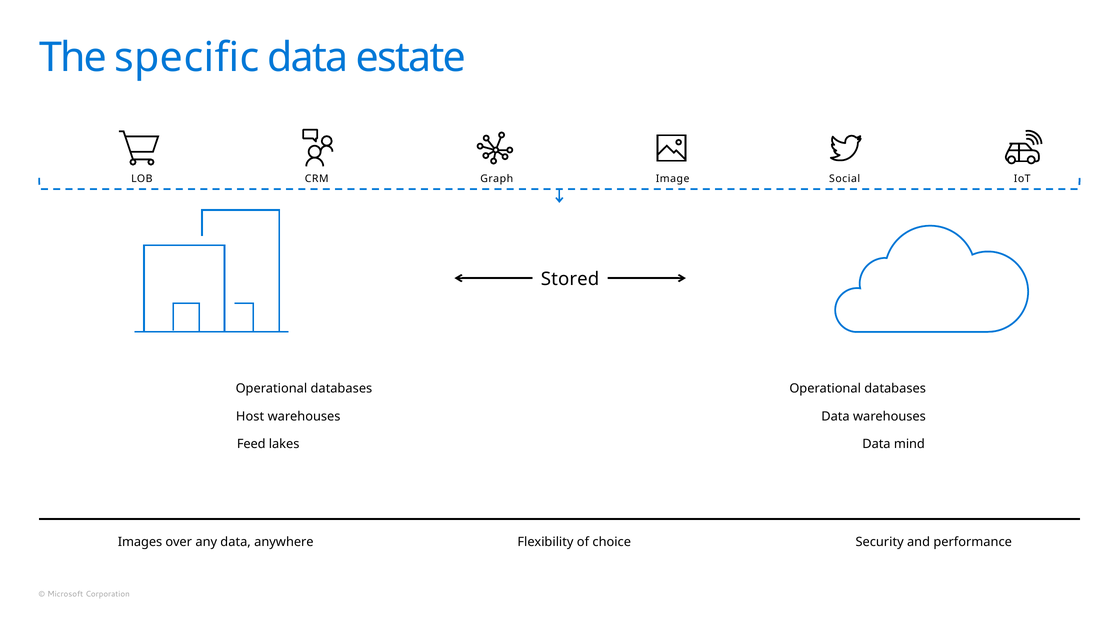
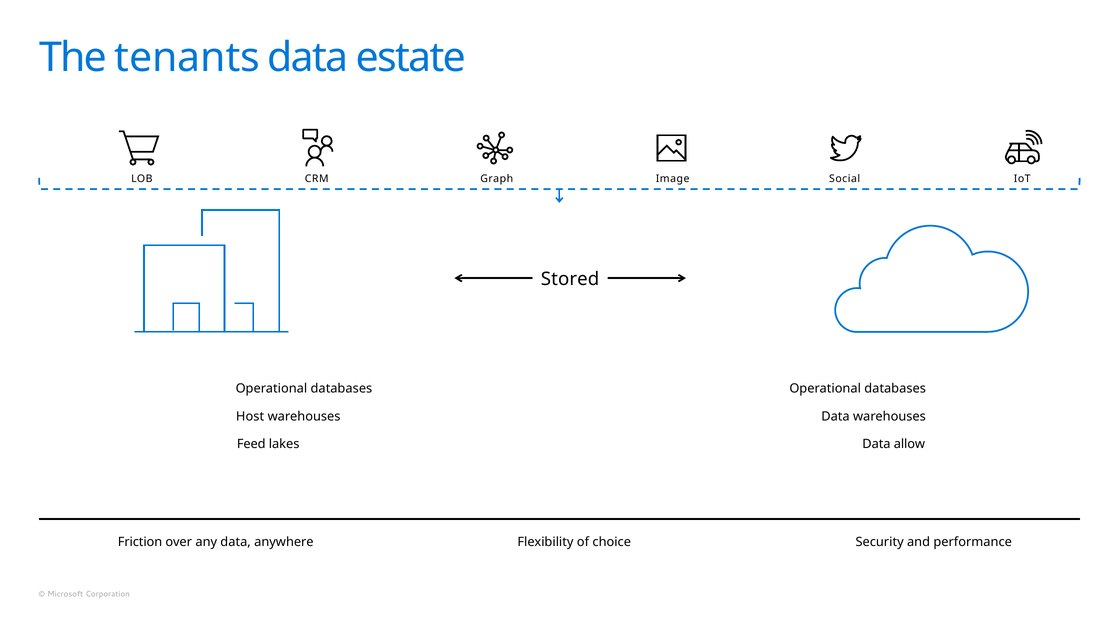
specific: specific -> tenants
mind: mind -> allow
Images: Images -> Friction
